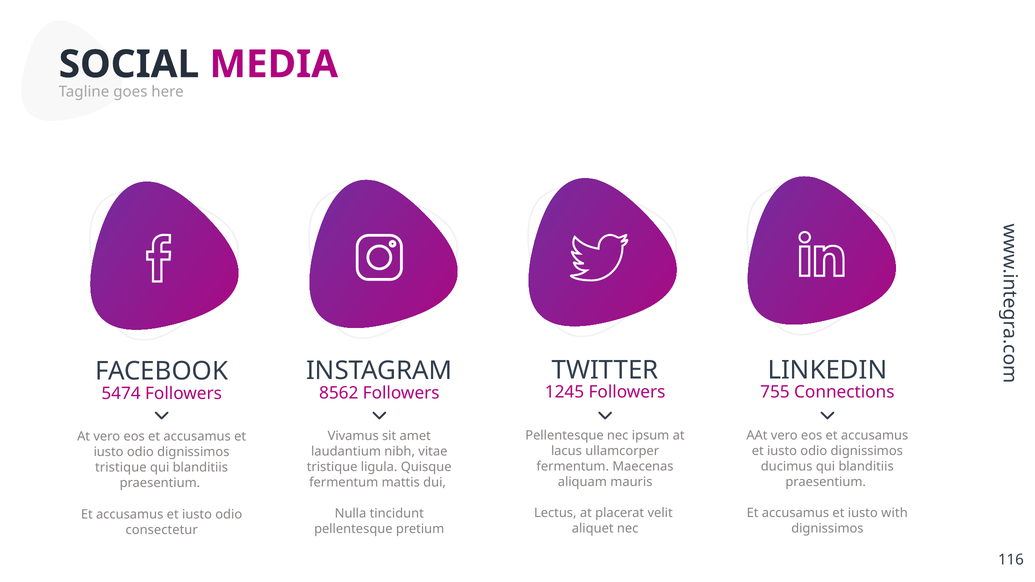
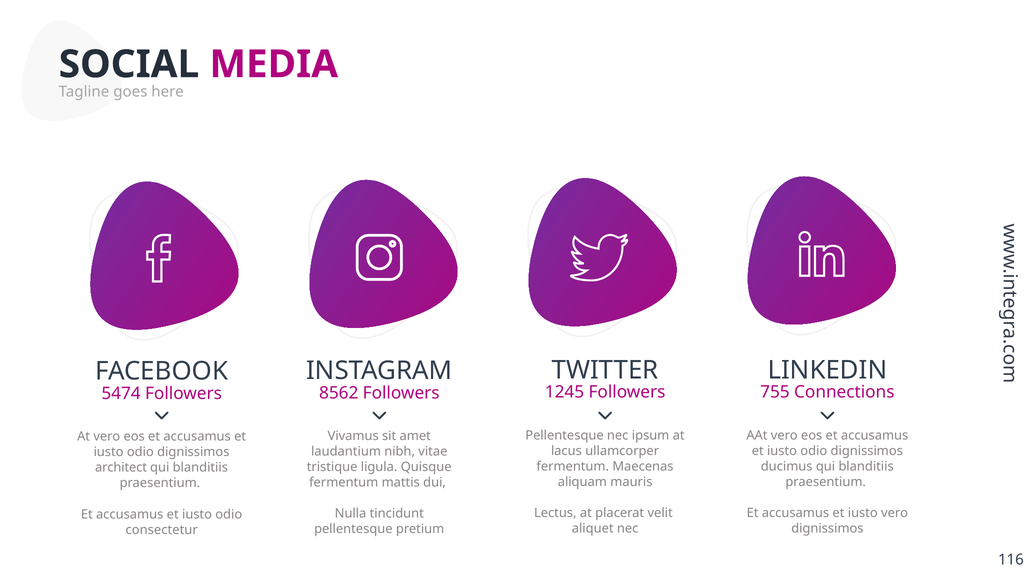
tristique at (121, 468): tristique -> architect
iusto with: with -> vero
